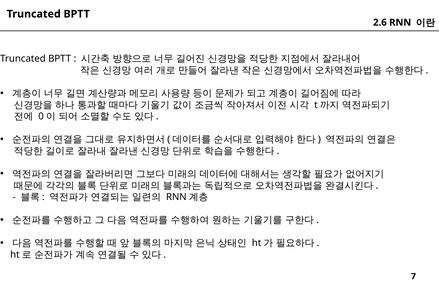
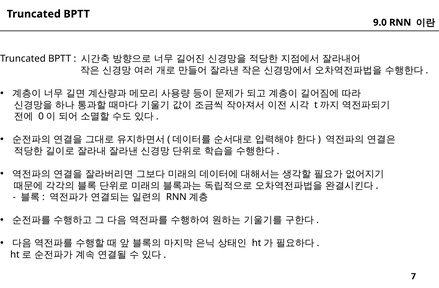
2.6: 2.6 -> 9.0
